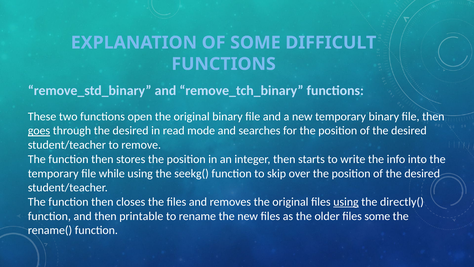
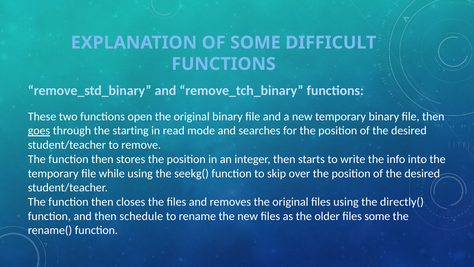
through the desired: desired -> starting
using at (346, 202) underline: present -> none
printable: printable -> schedule
